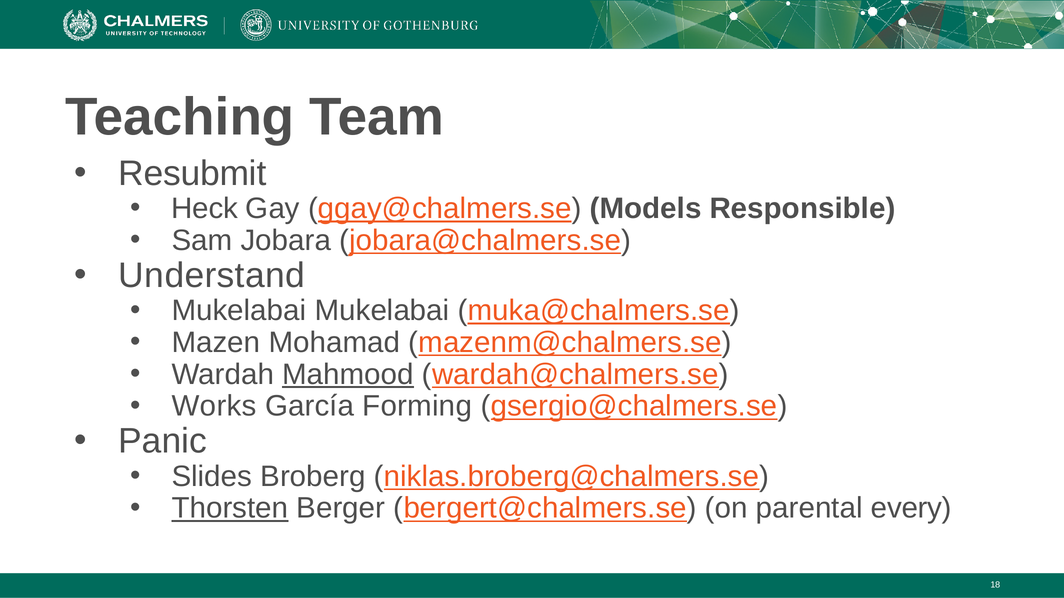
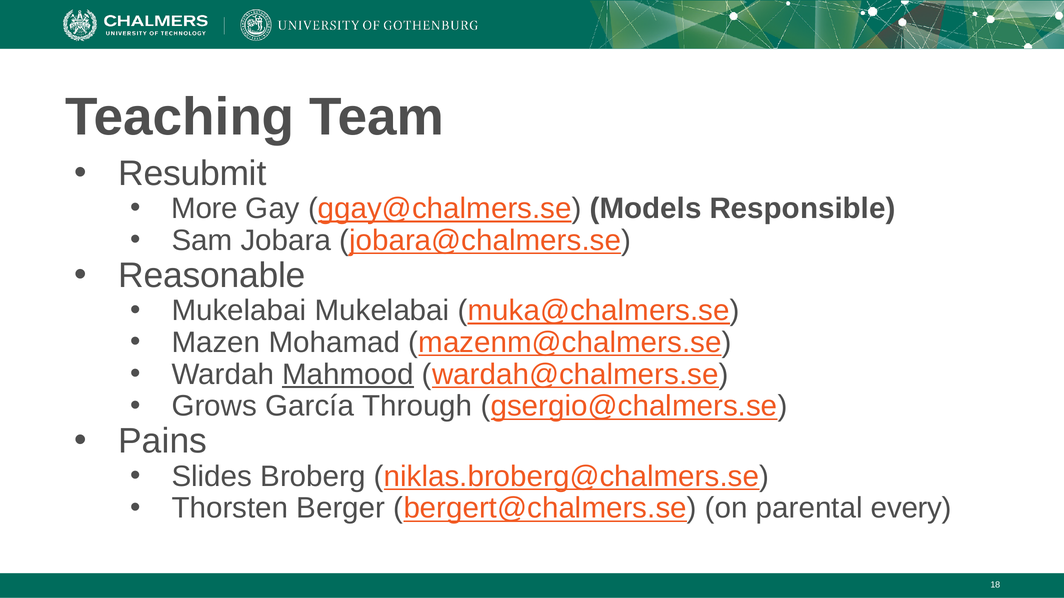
Heck: Heck -> More
Understand: Understand -> Reasonable
Works: Works -> Grows
Forming: Forming -> Through
Panic: Panic -> Pains
Thorsten underline: present -> none
